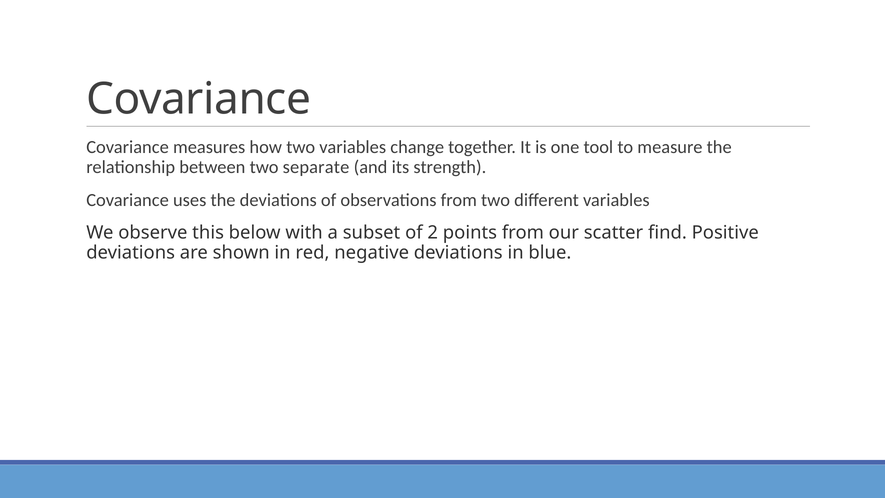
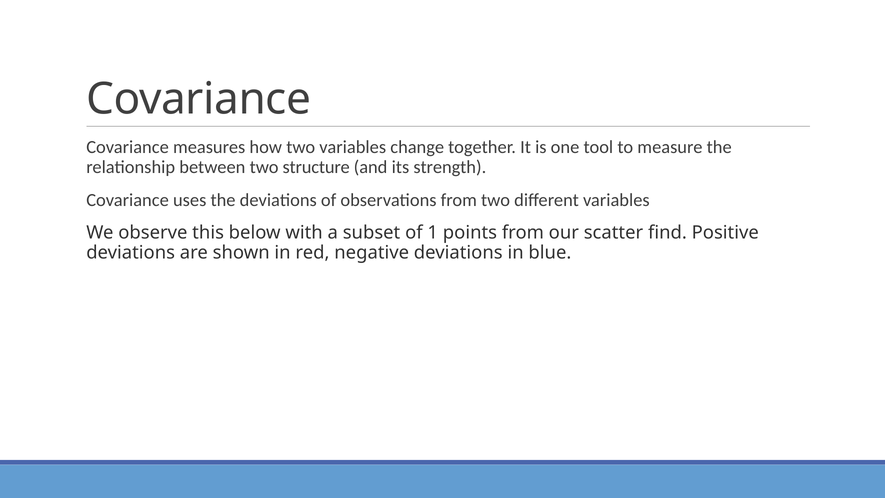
separate: separate -> structure
2: 2 -> 1
